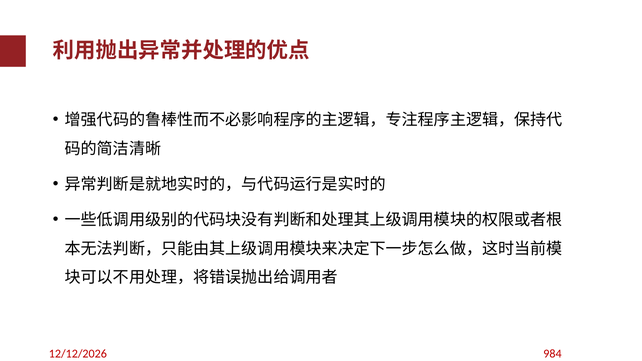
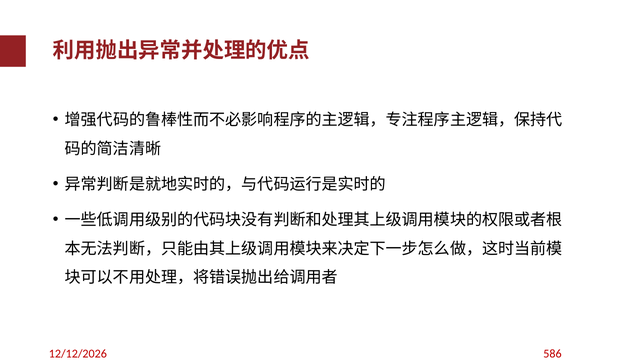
984: 984 -> 586
